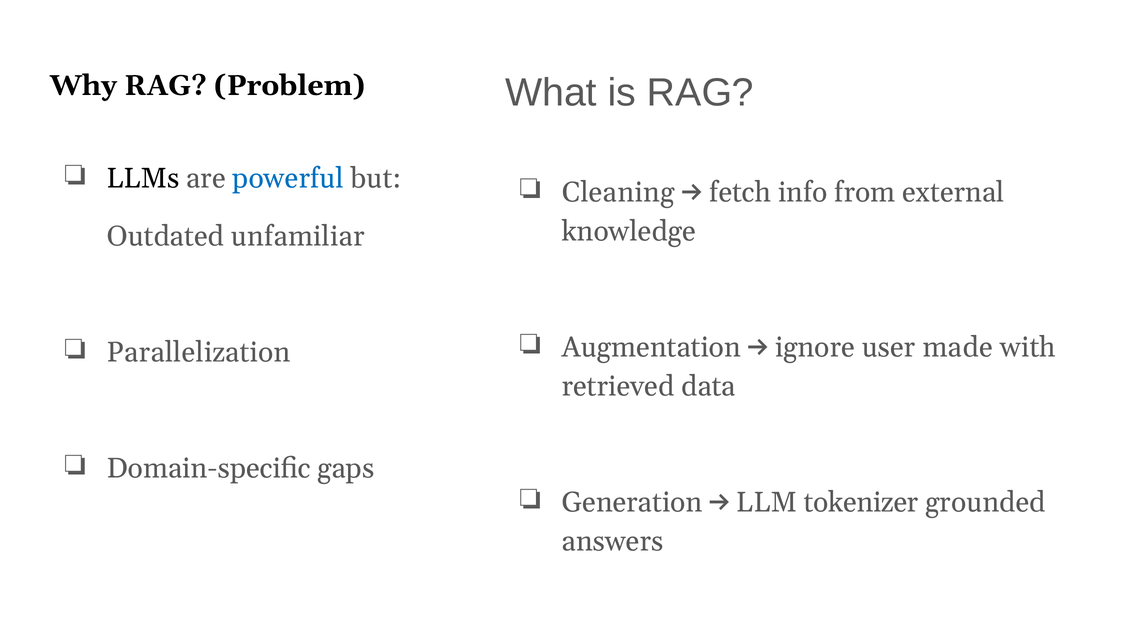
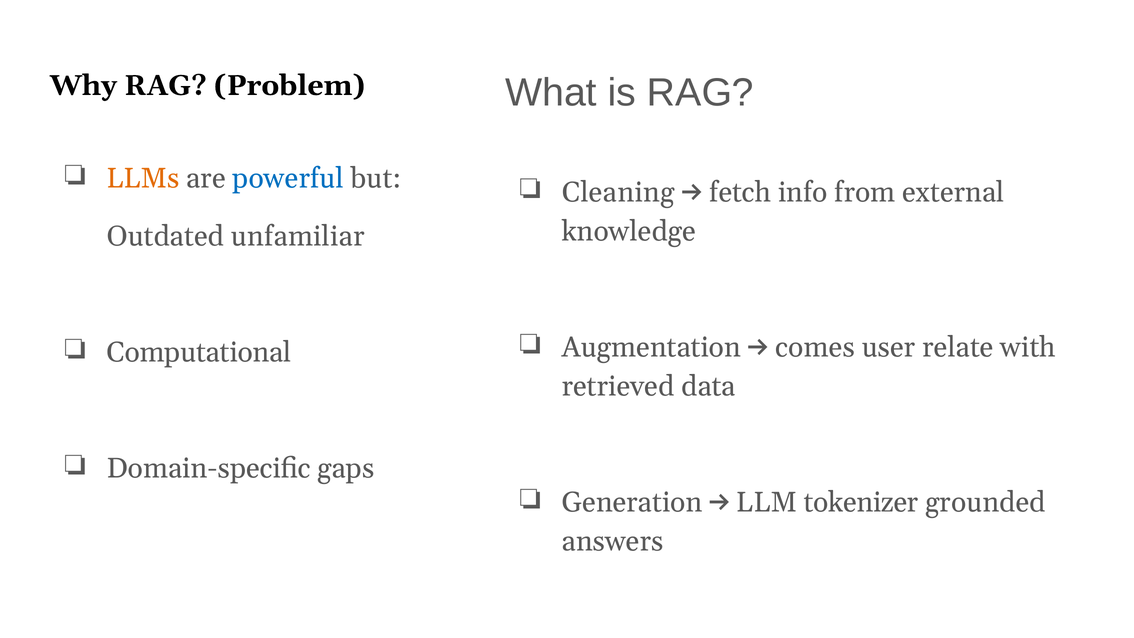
LLMs colour: black -> orange
ignore: ignore -> comes
made: made -> relate
Parallelization: Parallelization -> Computational
